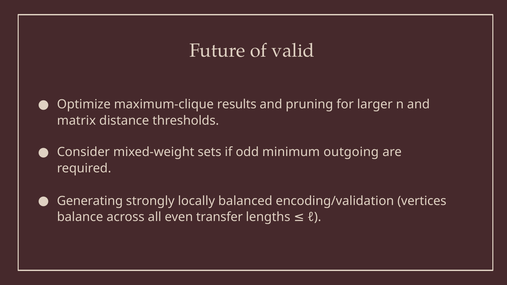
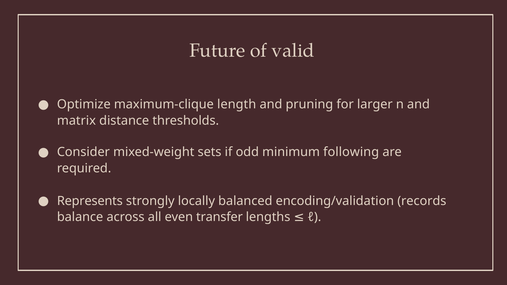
results: results -> length
outgoing: outgoing -> following
Generating: Generating -> Represents
vertices: vertices -> records
